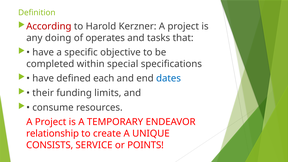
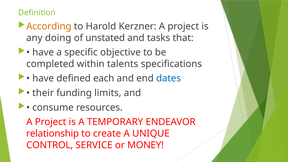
According colour: red -> orange
operates: operates -> unstated
special: special -> talents
CONSISTS: CONSISTS -> CONTROL
POINTS: POINTS -> MONEY
